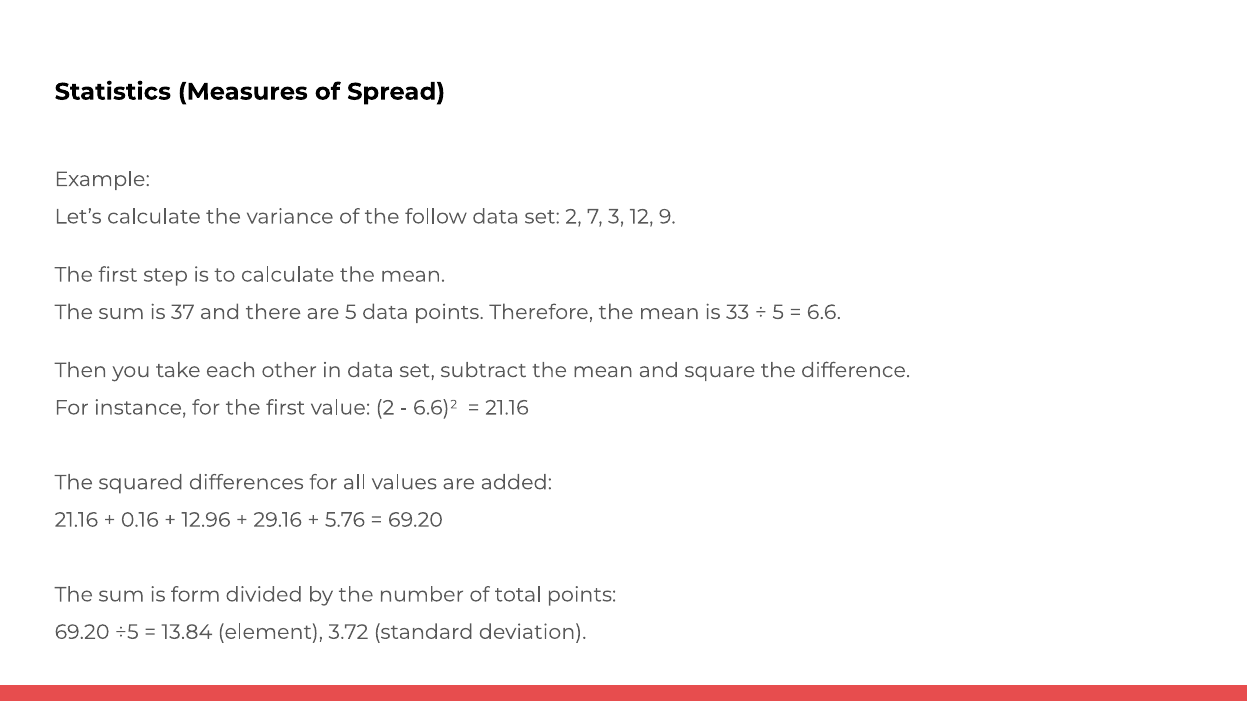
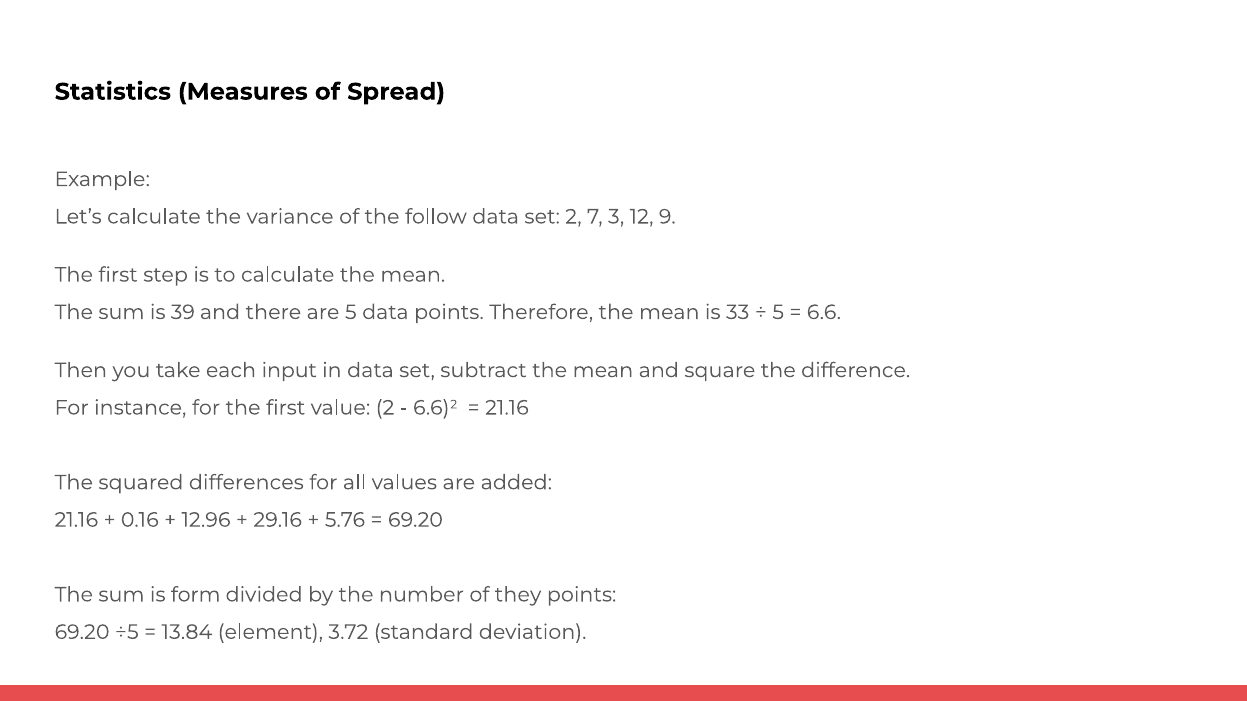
37: 37 -> 39
other: other -> input
total: total -> they
